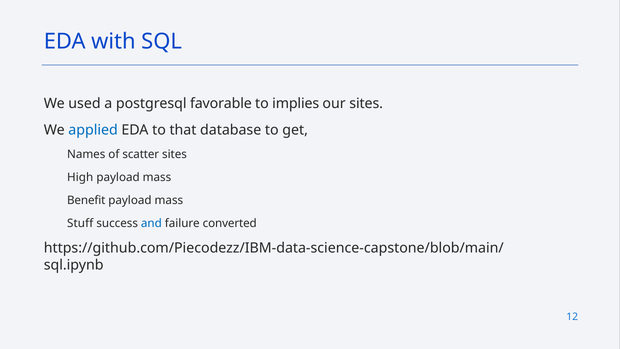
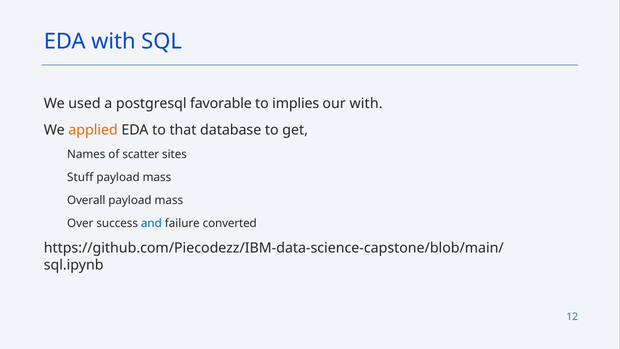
our sites: sites -> with
applied colour: blue -> orange
High: High -> Stuff
Benefit: Benefit -> Overall
Stuff: Stuff -> Over
